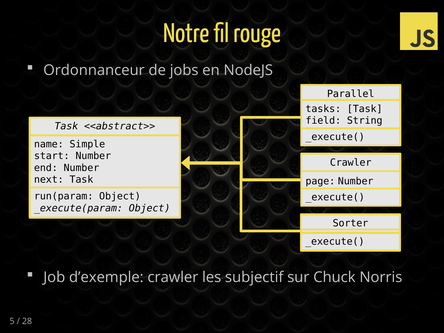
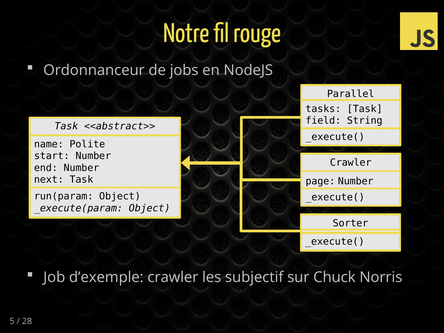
Simple: Simple -> Polite
